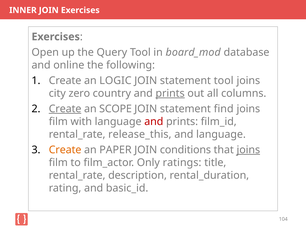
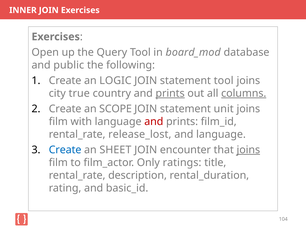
online: online -> public
zero: zero -> true
columns underline: none -> present
Create at (65, 109) underline: present -> none
find: find -> unit
release_this: release_this -> release_lost
Create at (65, 149) colour: orange -> blue
PAPER: PAPER -> SHEET
conditions: conditions -> encounter
